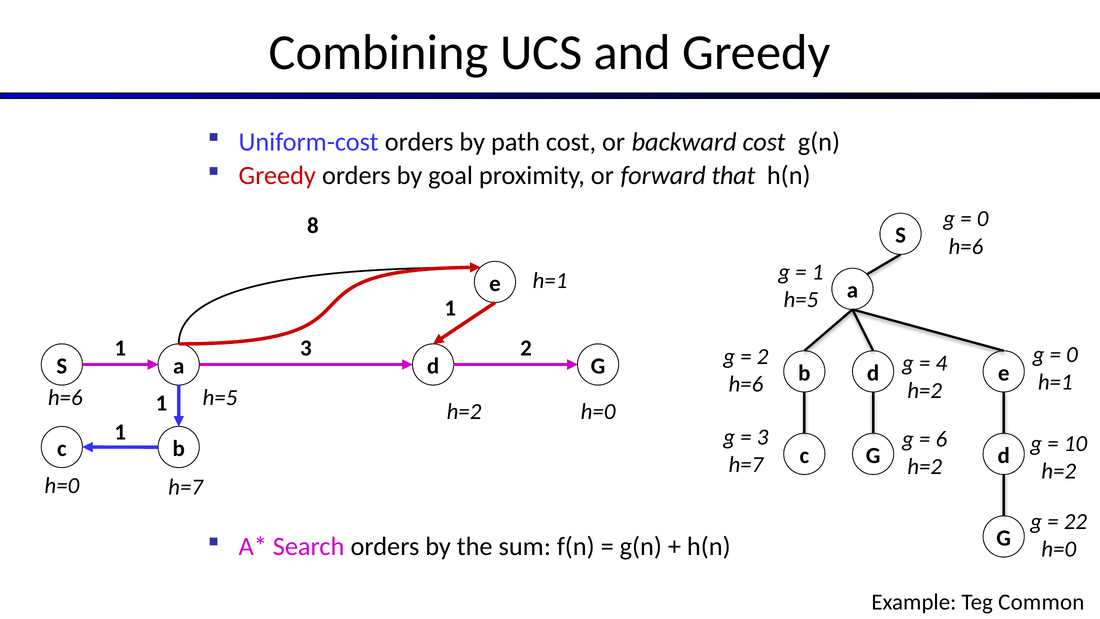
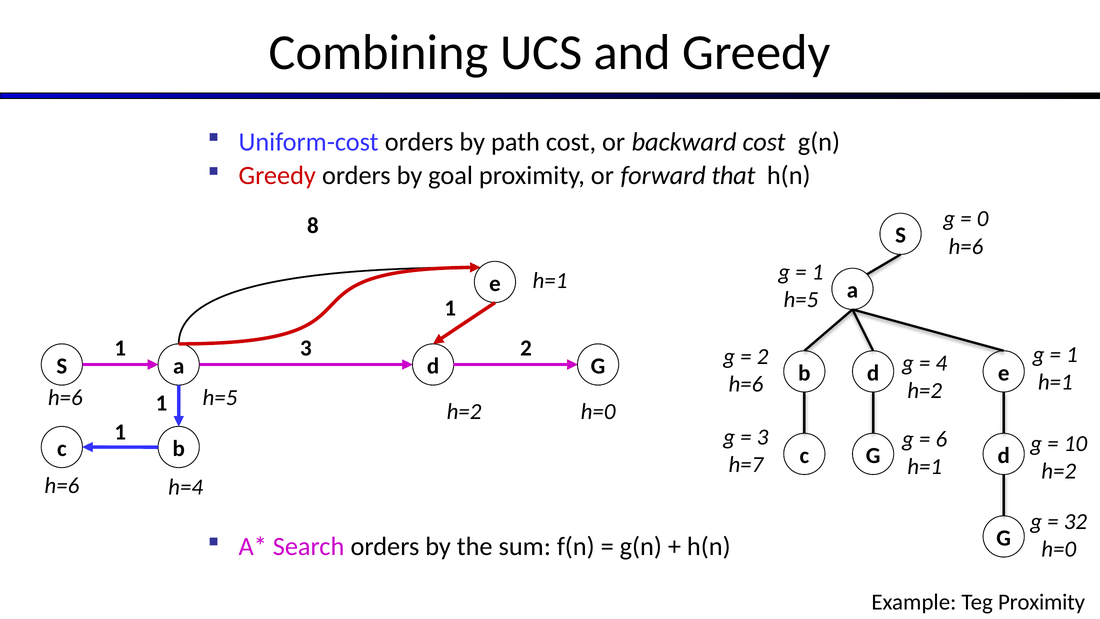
0 at (1072, 354): 0 -> 1
h=2 at (925, 466): h=2 -> h=1
h=0 at (62, 486): h=0 -> h=6
h=7 at (186, 487): h=7 -> h=4
22: 22 -> 32
Teg Common: Common -> Proximity
